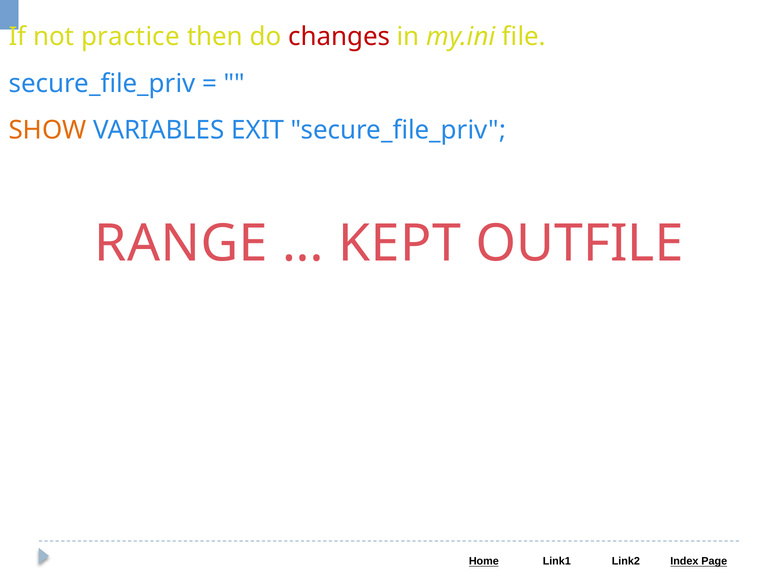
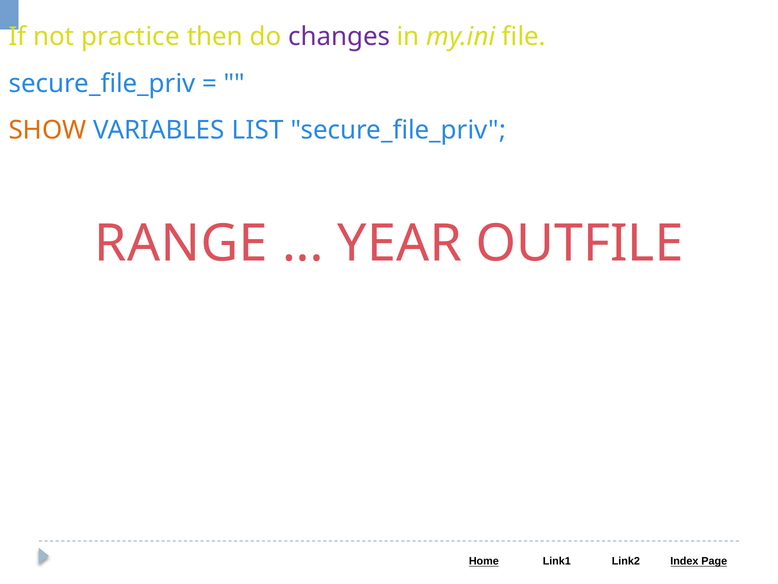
changes colour: red -> purple
EXIT: EXIT -> LIST
KEPT: KEPT -> YEAR
